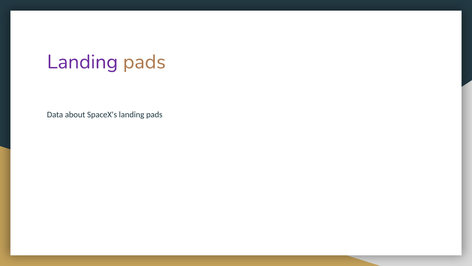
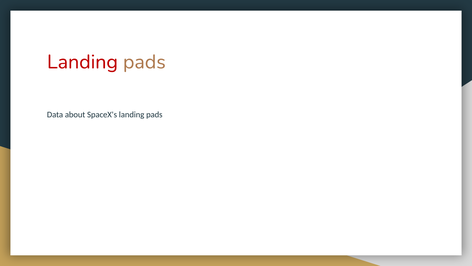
Landing at (82, 62) colour: purple -> red
